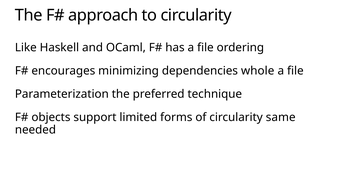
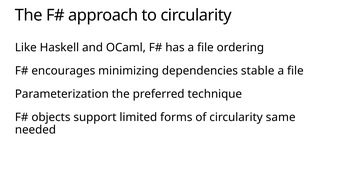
whole: whole -> stable
